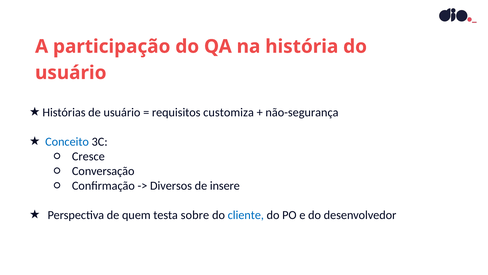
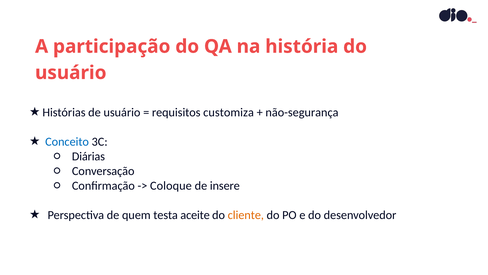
Cresce: Cresce -> Diárias
Diversos: Diversos -> Coloque
sobre: sobre -> aceite
cliente colour: blue -> orange
